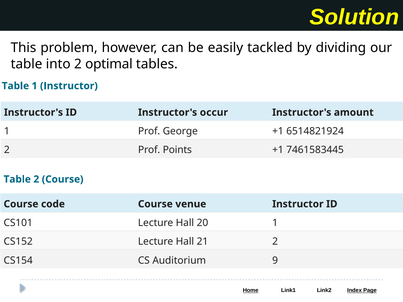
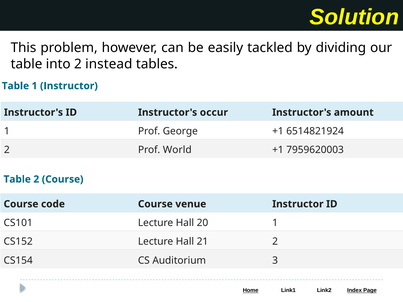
optimal: optimal -> instead
Points: Points -> World
7461583445: 7461583445 -> 7959620003
9: 9 -> 3
